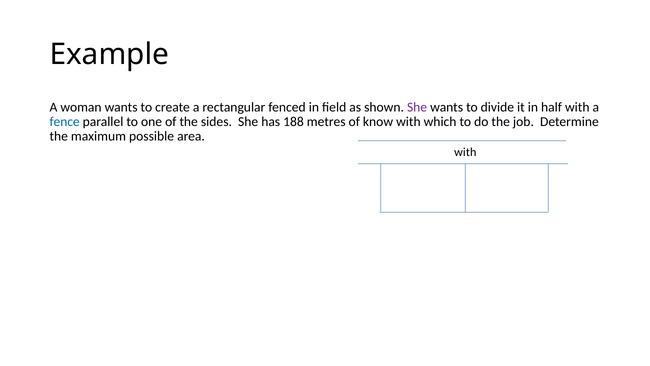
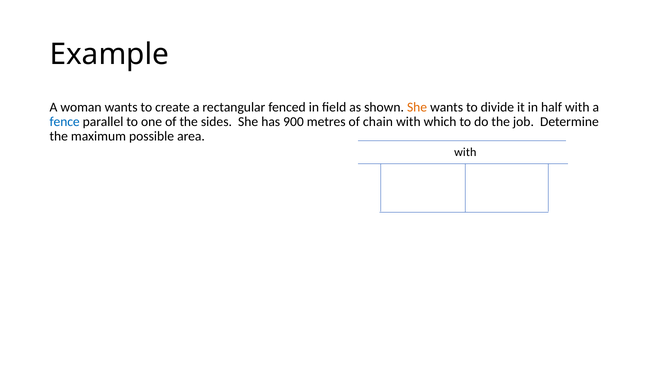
She at (417, 107) colour: purple -> orange
188: 188 -> 900
know: know -> chain
